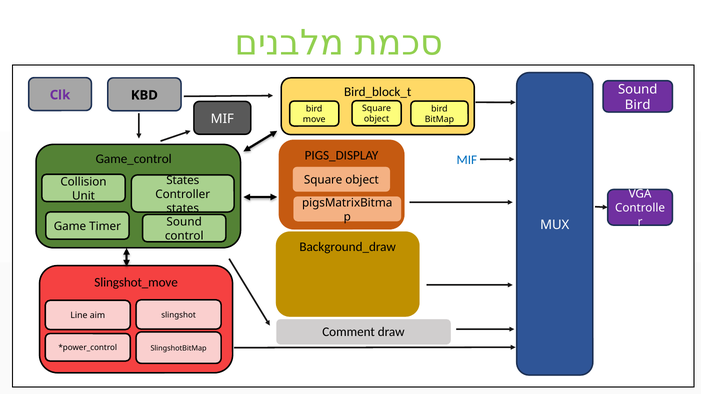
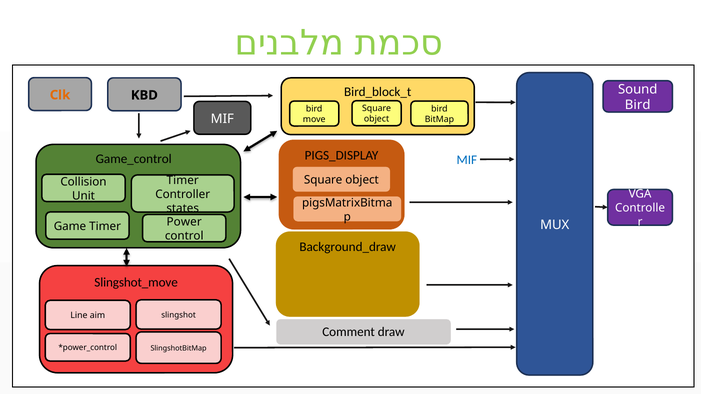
Clk colour: purple -> orange
States at (183, 180): States -> Timer
Timer Sound: Sound -> Power
